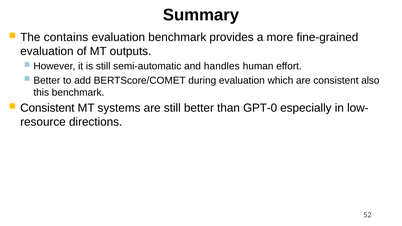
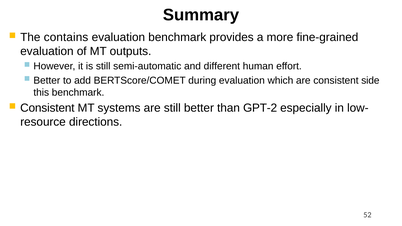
handles: handles -> different
also: also -> side
GPT-0: GPT-0 -> GPT-2
